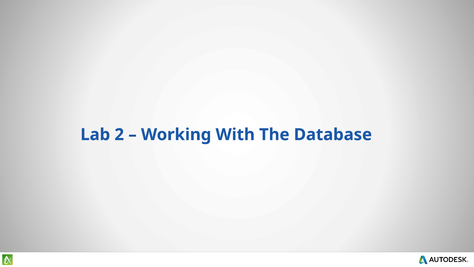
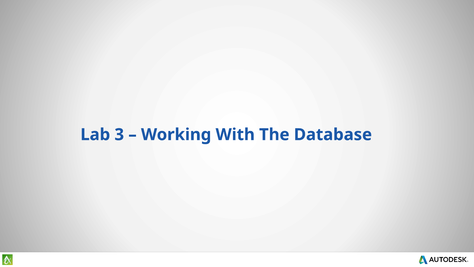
2: 2 -> 3
